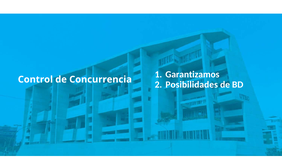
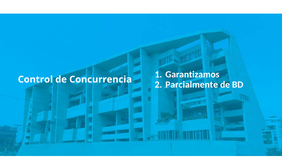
Posibilidades: Posibilidades -> Parcialmente
